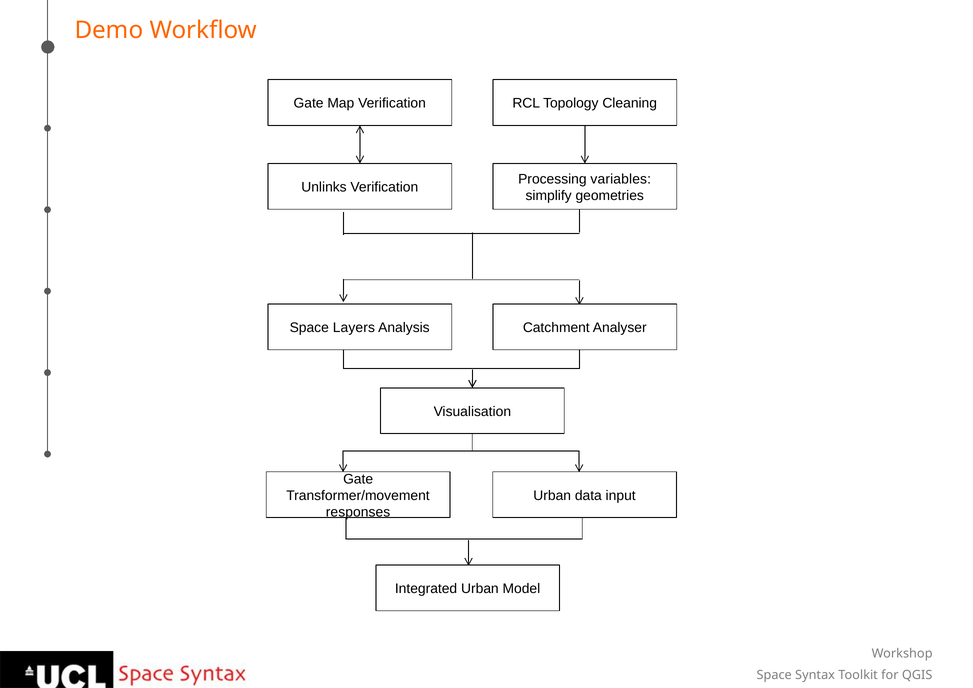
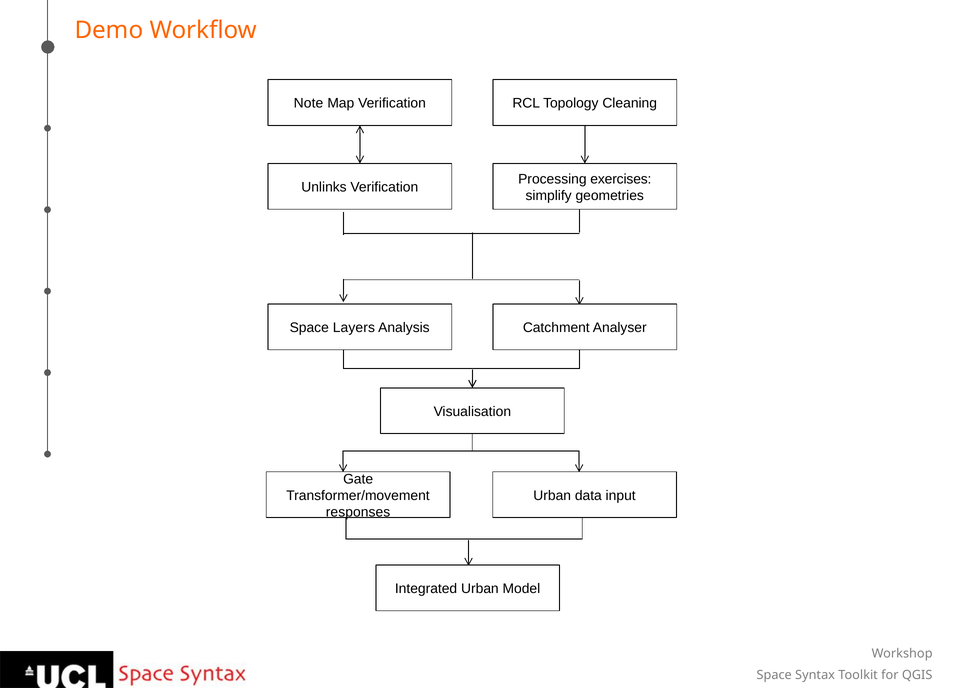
Gate at (309, 103): Gate -> Note
variables: variables -> exercises
